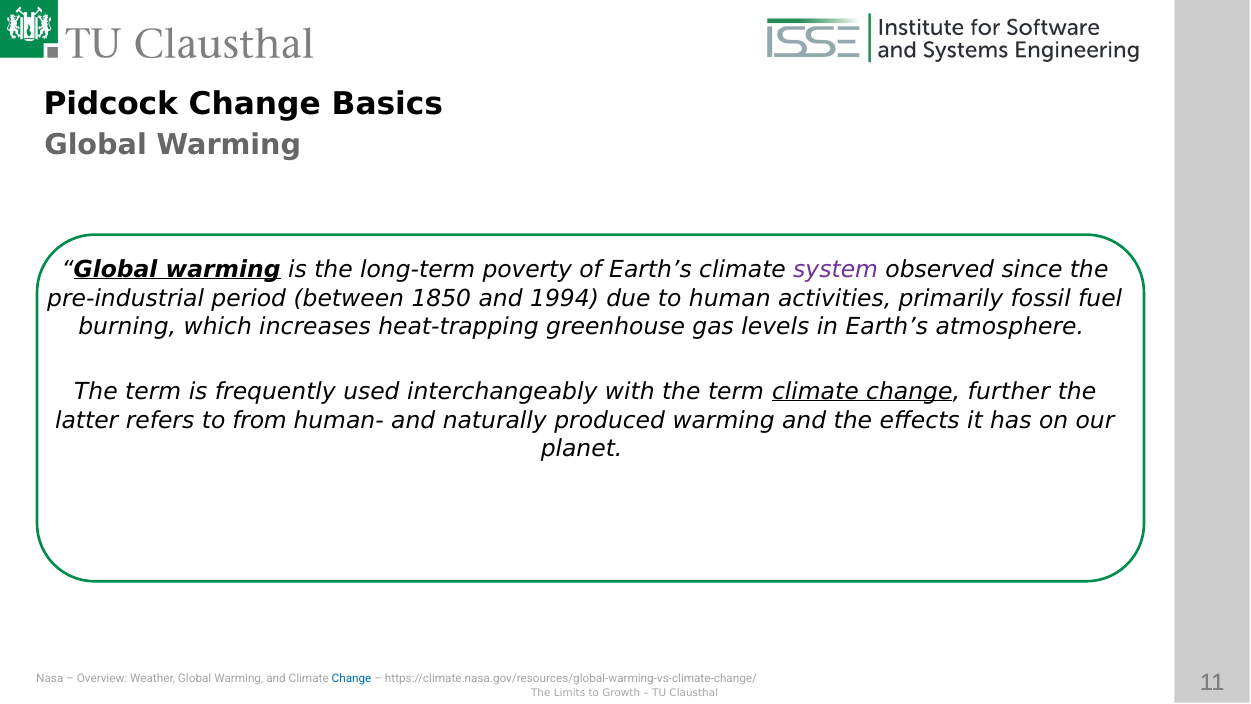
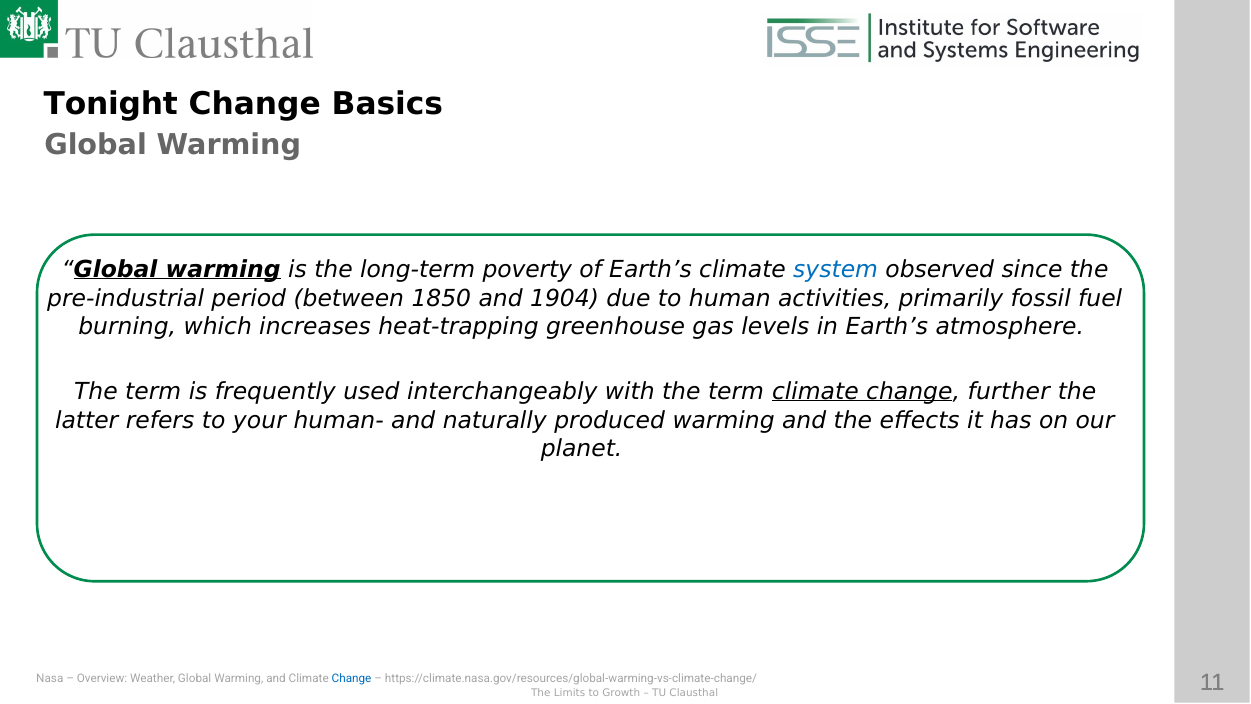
Pidcock: Pidcock -> Tonight
system colour: purple -> blue
1994: 1994 -> 1904
from: from -> your
